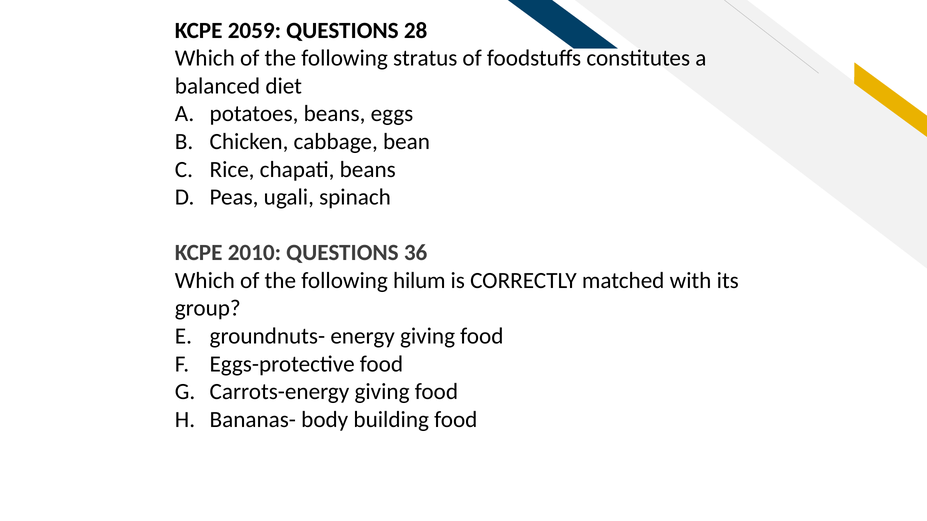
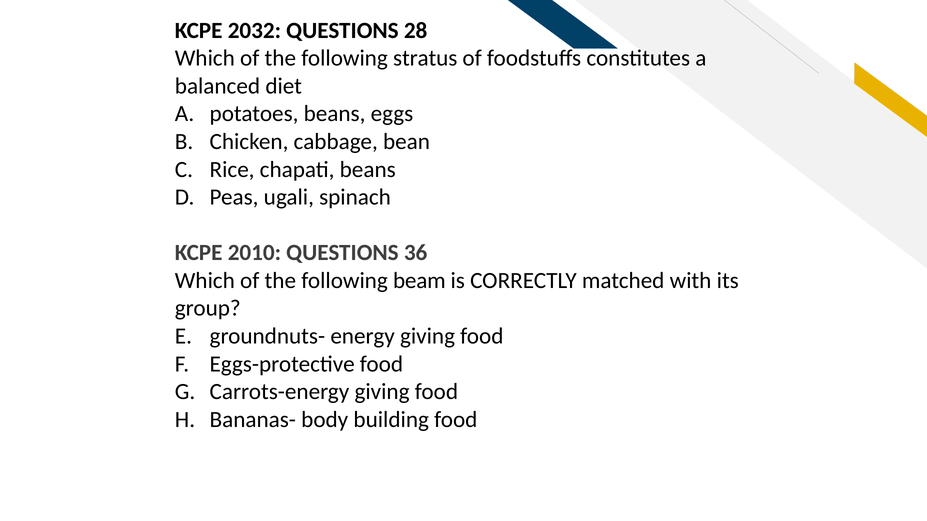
2059: 2059 -> 2032
hilum: hilum -> beam
